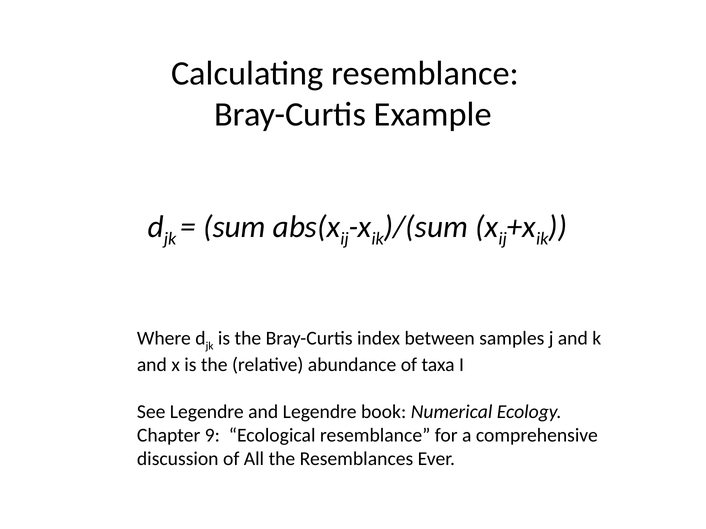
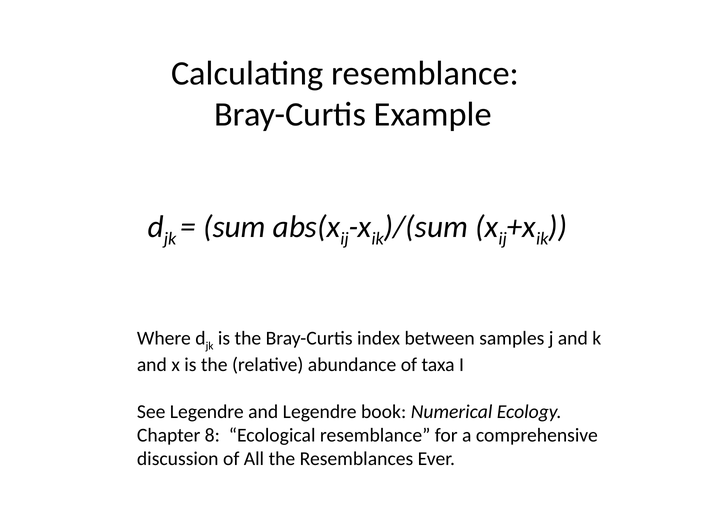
9: 9 -> 8
